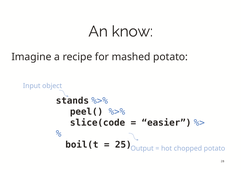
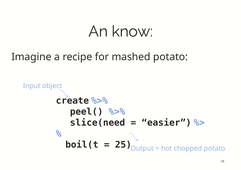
stands: stands -> create
slice(code: slice(code -> slice(need
